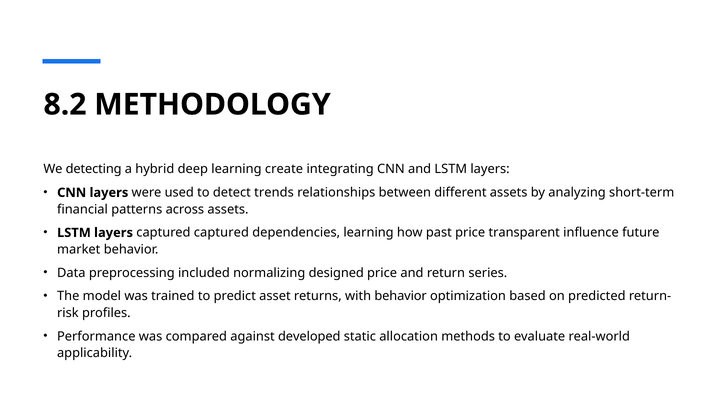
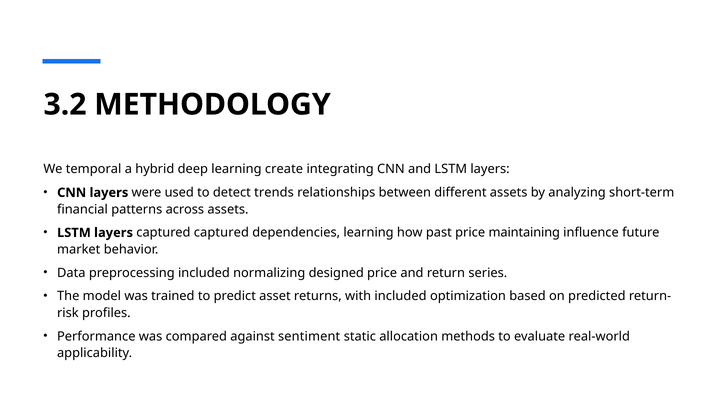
8.2: 8.2 -> 3.2
detecting: detecting -> temporal
transparent: transparent -> maintaining
with behavior: behavior -> included
developed: developed -> sentiment
